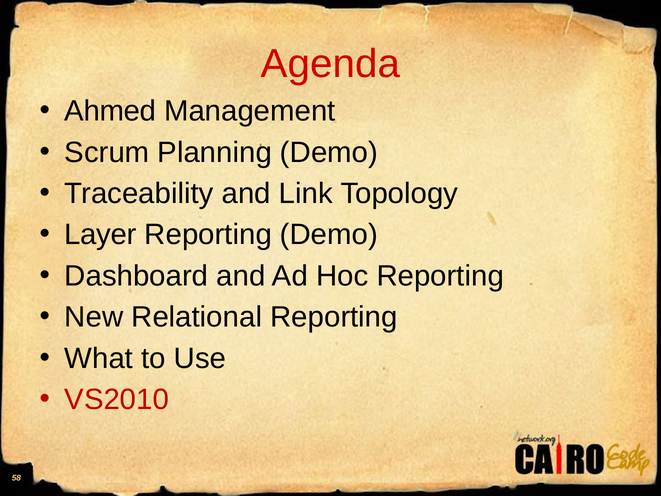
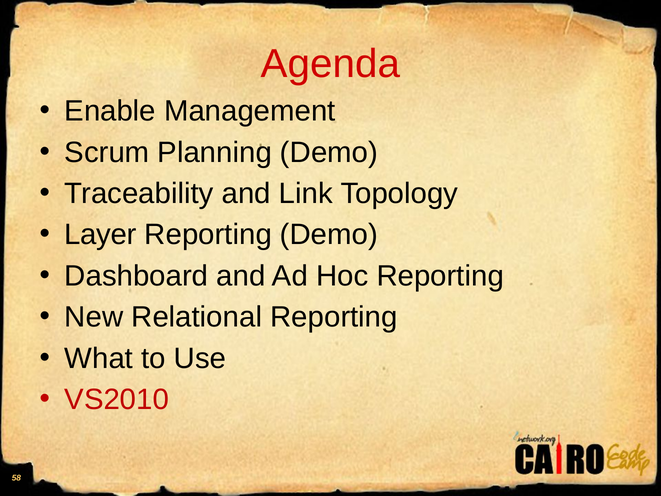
Ahmed: Ahmed -> Enable
